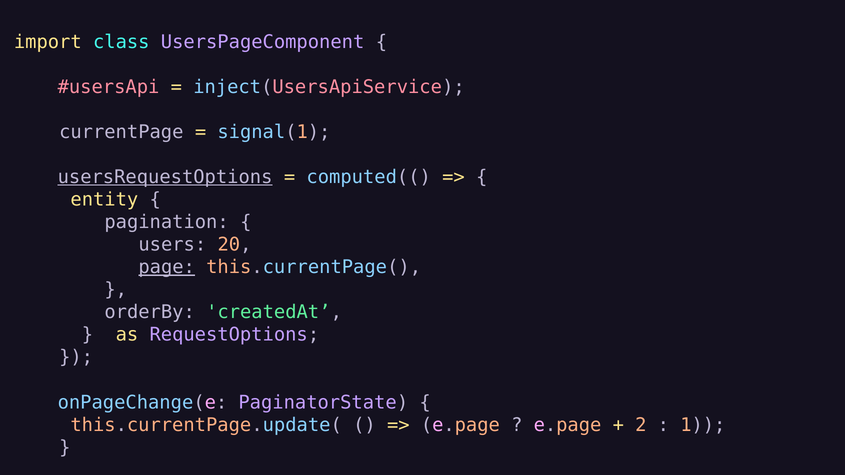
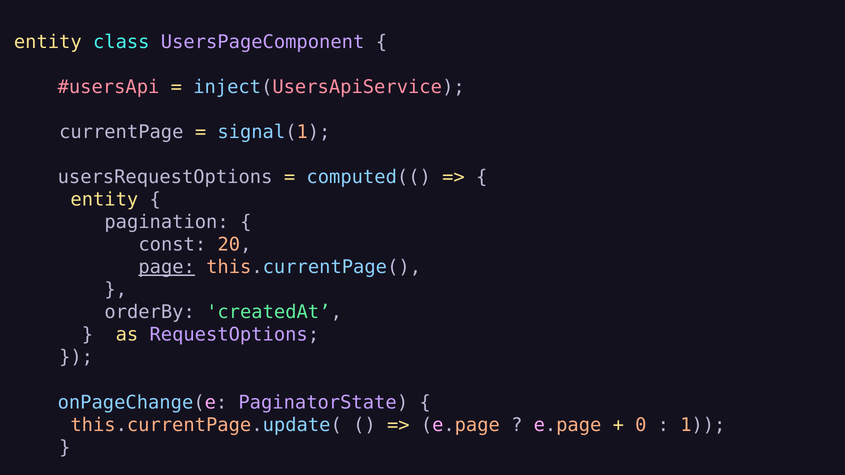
import at (48, 42): import -> entity
usersRequestOptions underline: present -> none
users: users -> const
2: 2 -> 0
